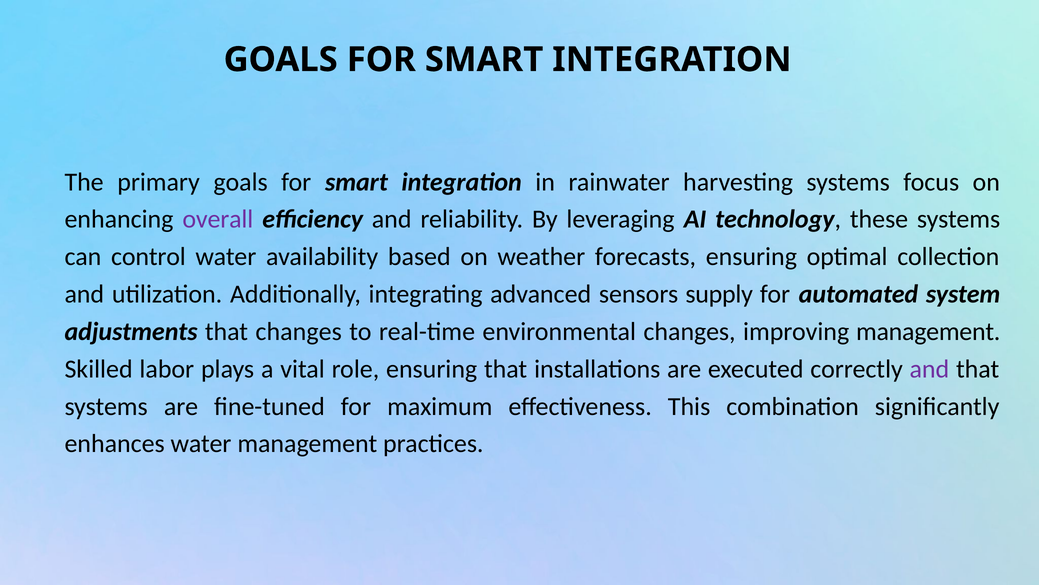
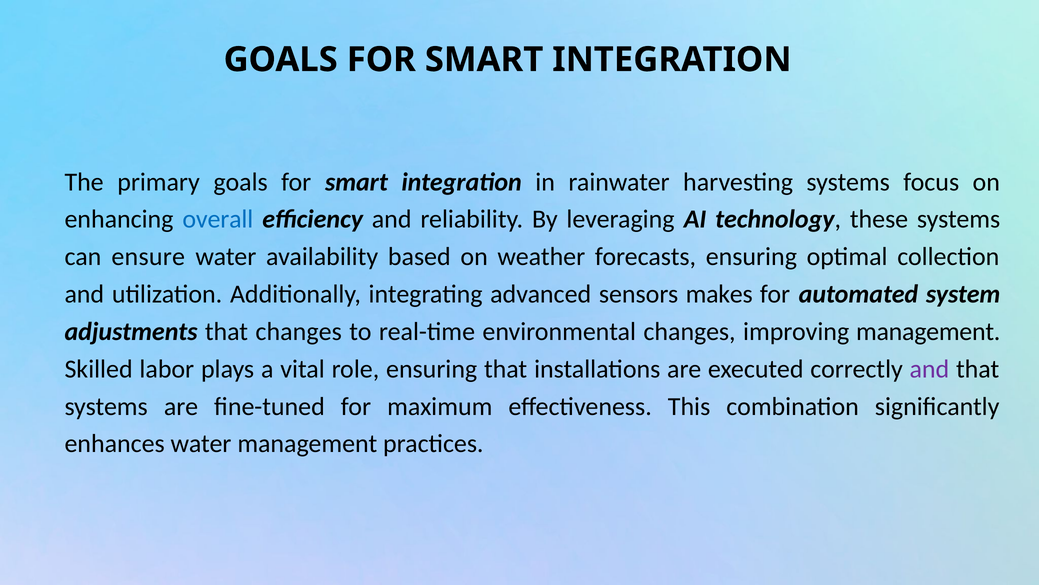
overall colour: purple -> blue
control: control -> ensure
supply: supply -> makes
